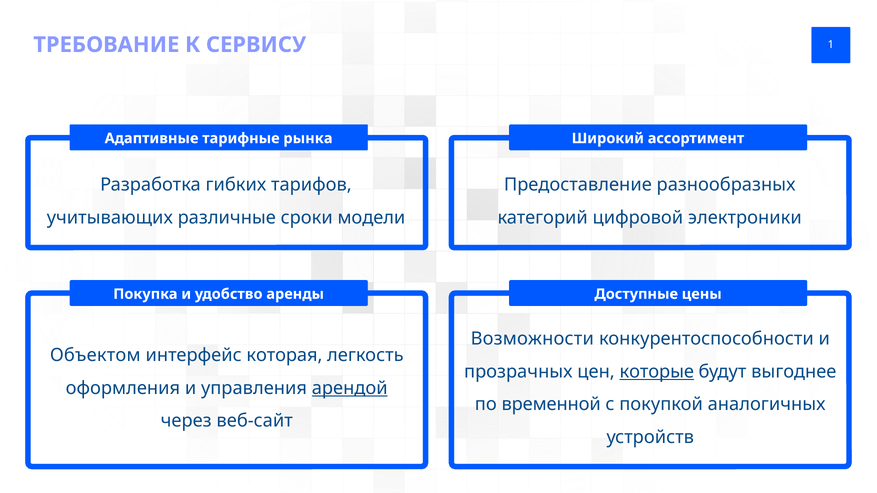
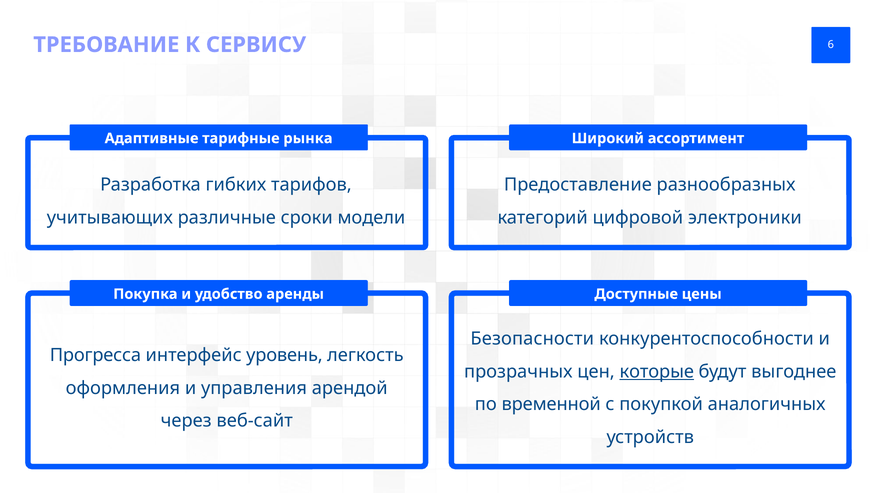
1: 1 -> 6
Возможности: Возможности -> Безопасности
Объектом: Объектом -> Прогресса
которая: которая -> уровень
арендой underline: present -> none
